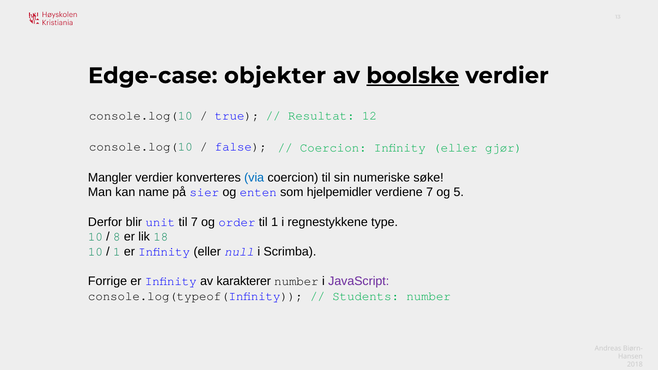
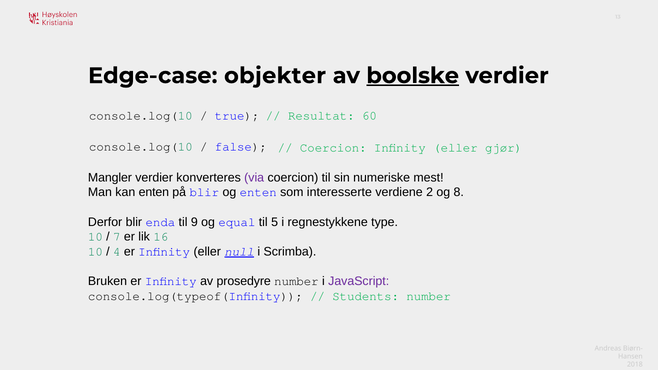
12: 12 -> 60
via colour: blue -> purple
søke: søke -> mest
kan name: name -> enten
på sier: sier -> blir
hjelpemidler: hjelpemidler -> interesserte
verdiene 7: 7 -> 2
5: 5 -> 8
unit: unit -> enda
til 7: 7 -> 9
order: order -> equal
til 1: 1 -> 5
8: 8 -> 7
18: 18 -> 16
1 at (117, 252): 1 -> 4
null underline: none -> present
Forrige: Forrige -> Bruken
karakterer: karakterer -> prosedyre
